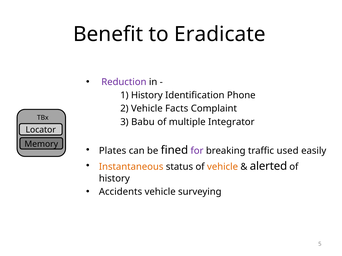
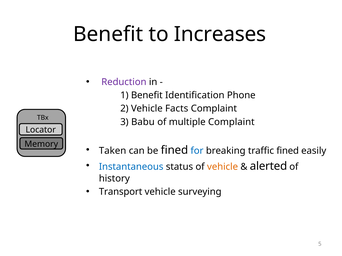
Eradicate: Eradicate -> Increases
1 History: History -> Benefit
multiple Integrator: Integrator -> Complaint
Plates: Plates -> Taken
for colour: purple -> blue
traffic used: used -> fined
Instantaneous colour: orange -> blue
Accidents: Accidents -> Transport
